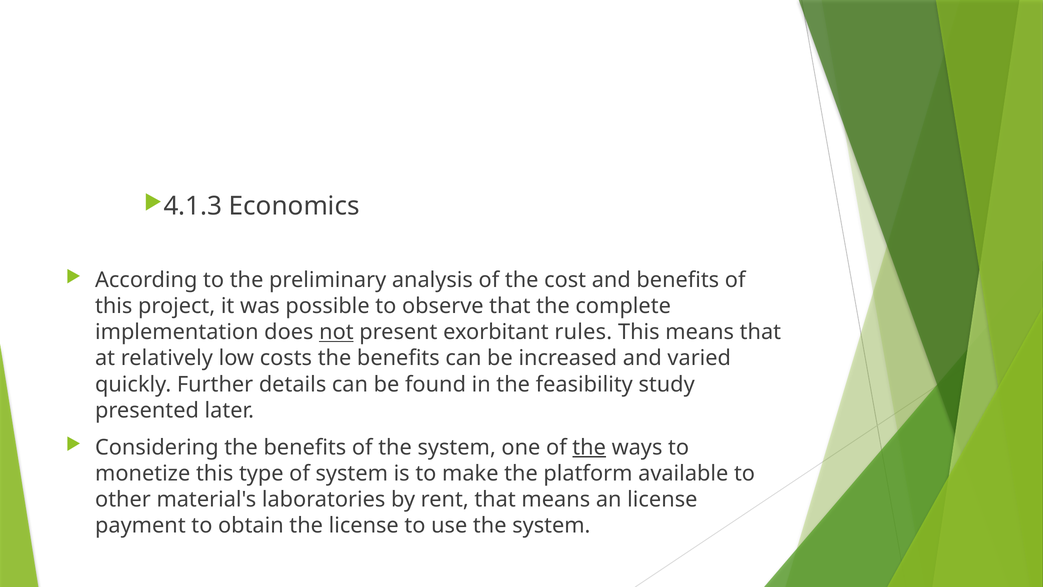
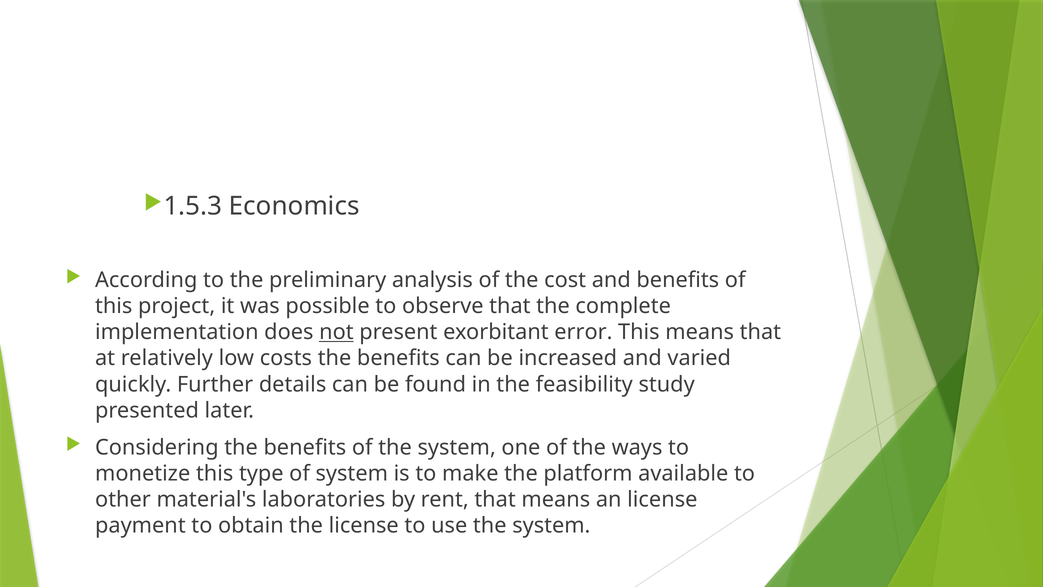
4.1.3: 4.1.3 -> 1.5.3
rules: rules -> error
the at (589, 447) underline: present -> none
